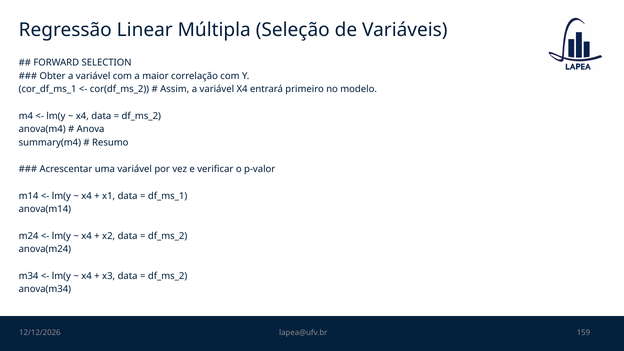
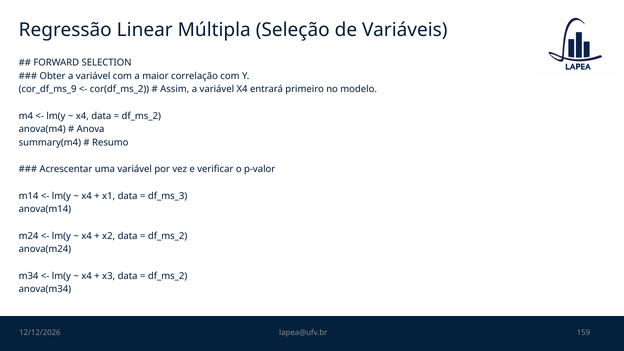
cor_df_ms_1: cor_df_ms_1 -> cor_df_ms_9
df_ms_1: df_ms_1 -> df_ms_3
